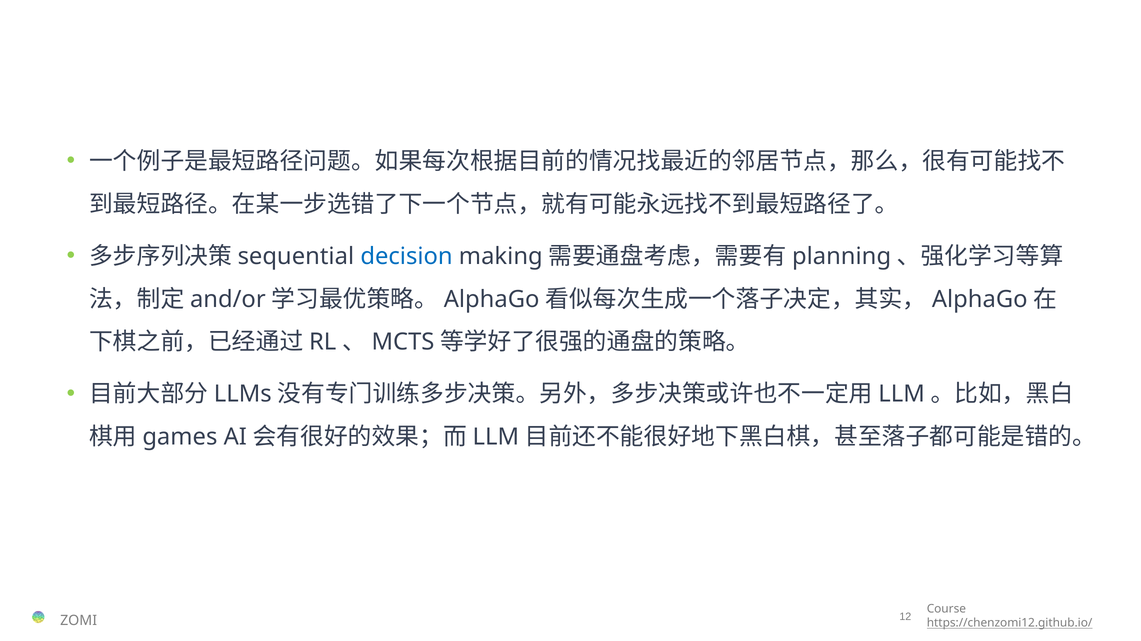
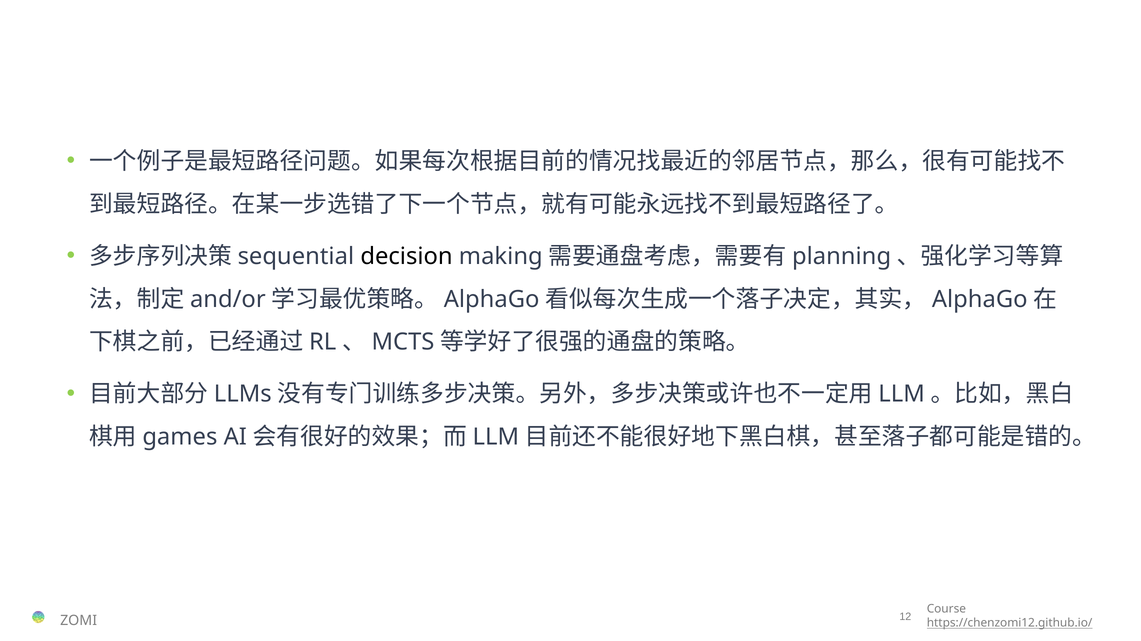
decision colour: blue -> black
